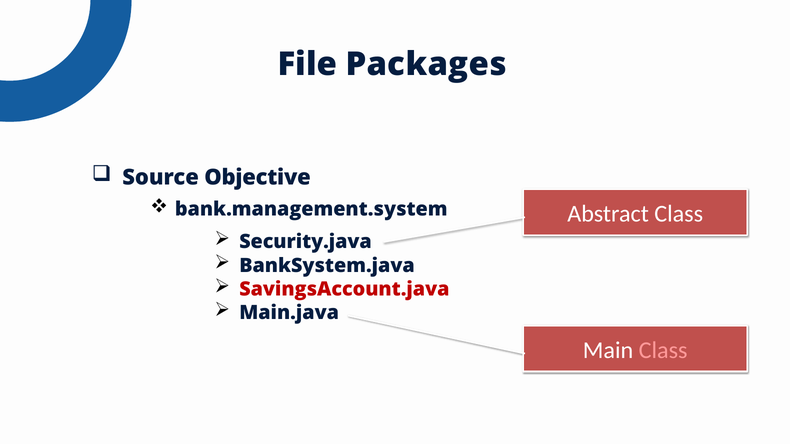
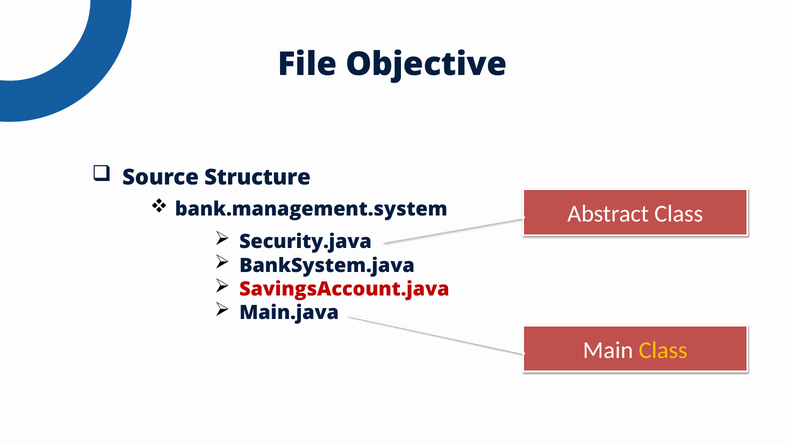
Packages: Packages -> Objective
Objective: Objective -> Structure
Class at (663, 351) colour: pink -> yellow
